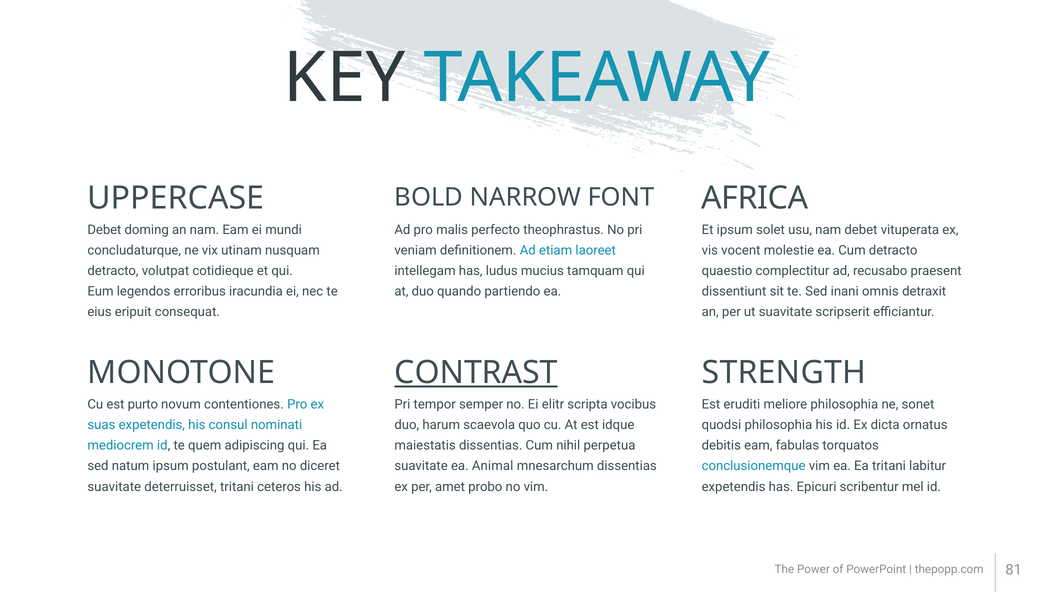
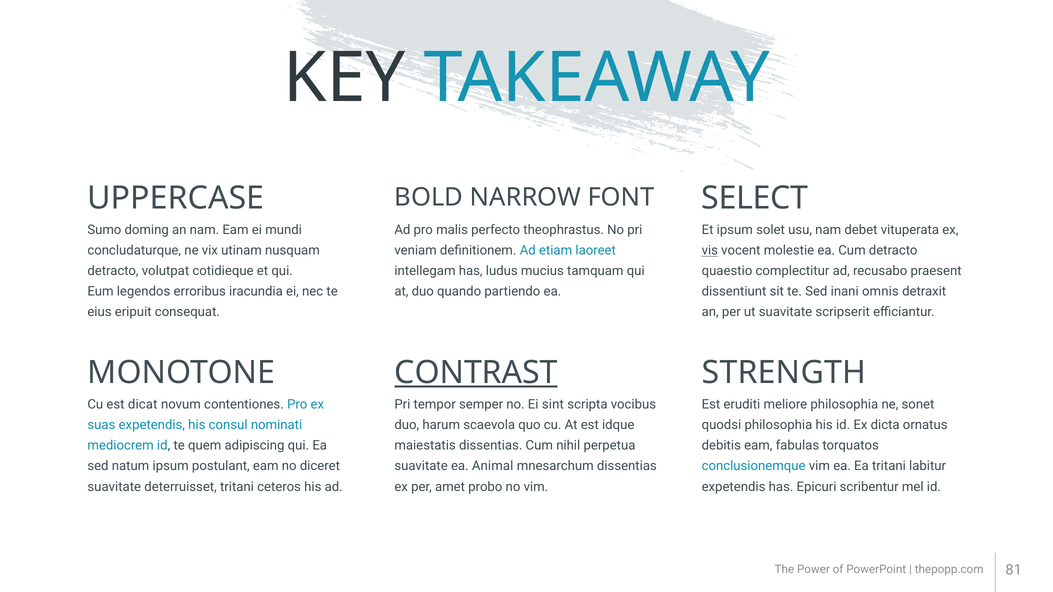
AFRICA: AFRICA -> SELECT
Debet at (104, 230): Debet -> Sumo
vis underline: none -> present
purto: purto -> dicat
elitr: elitr -> sint
